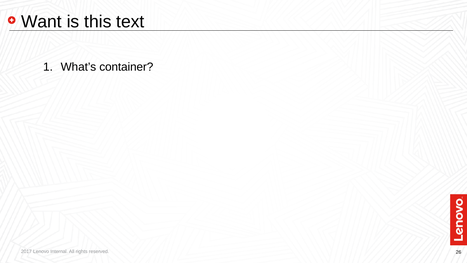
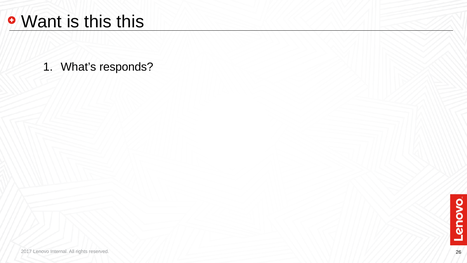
this text: text -> this
container: container -> responds
